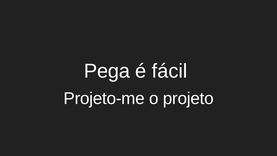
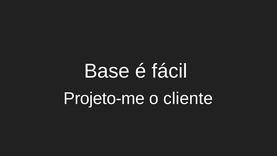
Pega: Pega -> Base
projeto: projeto -> cliente
